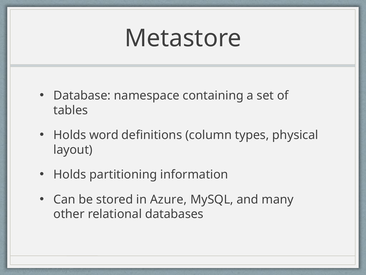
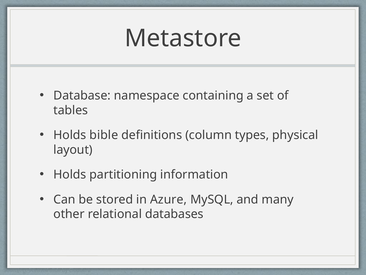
word: word -> bible
